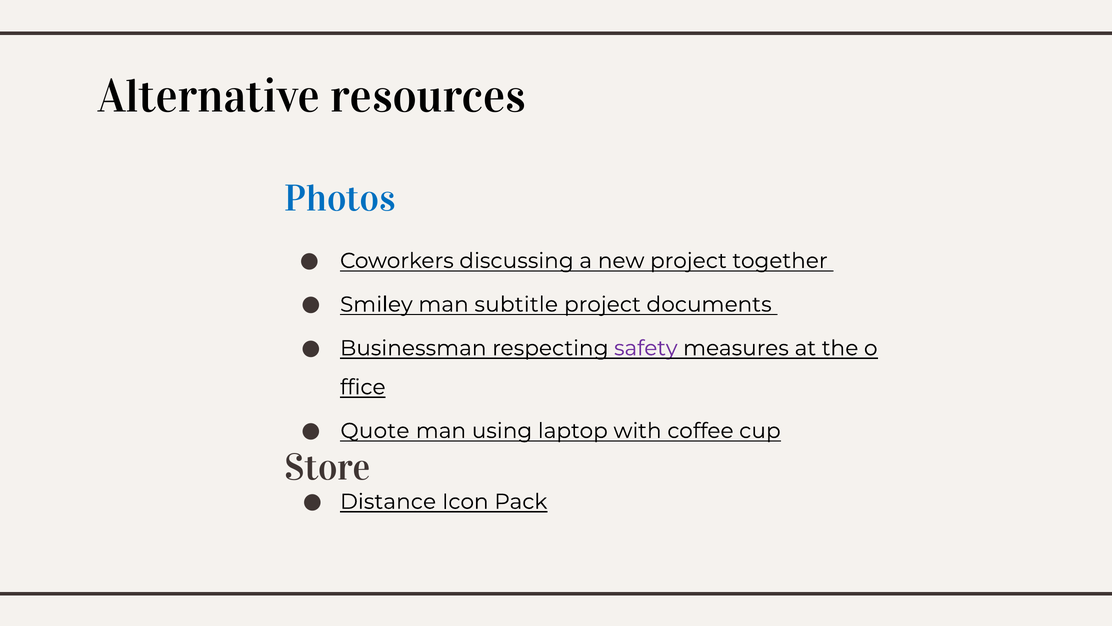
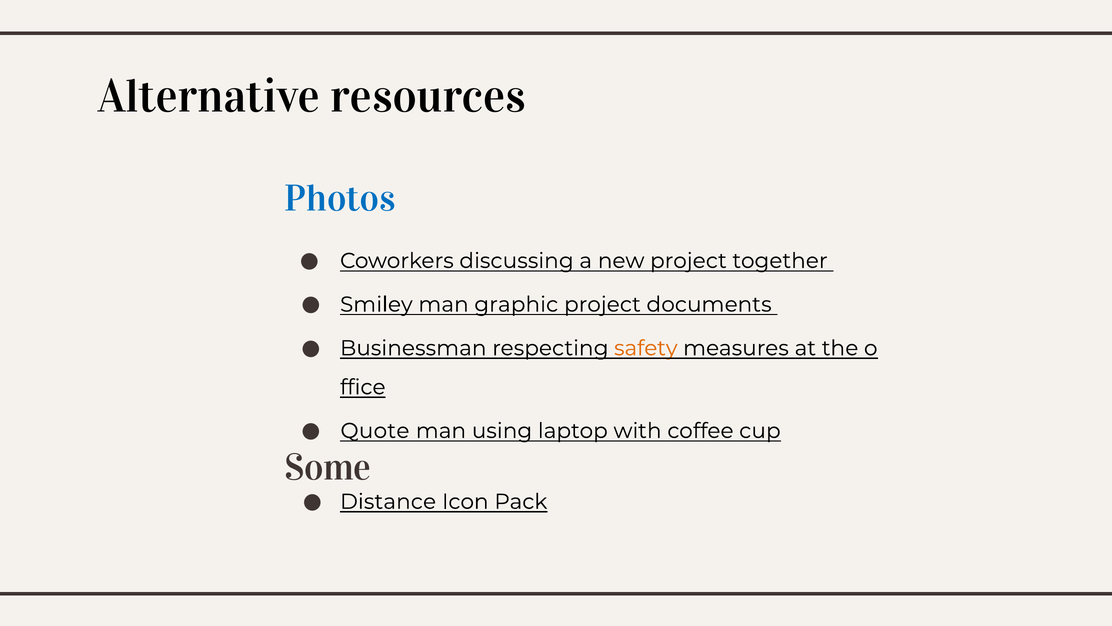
subtitle: subtitle -> graphic
safety colour: purple -> orange
Store: Store -> Some
